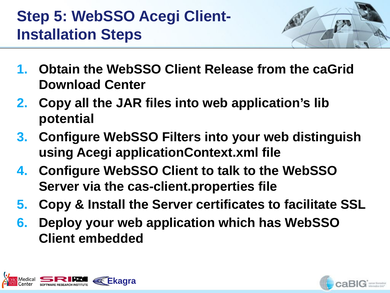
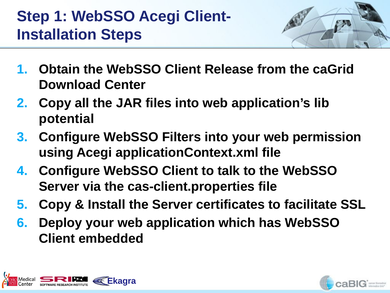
Step 5: 5 -> 1
distinguish: distinguish -> permission
